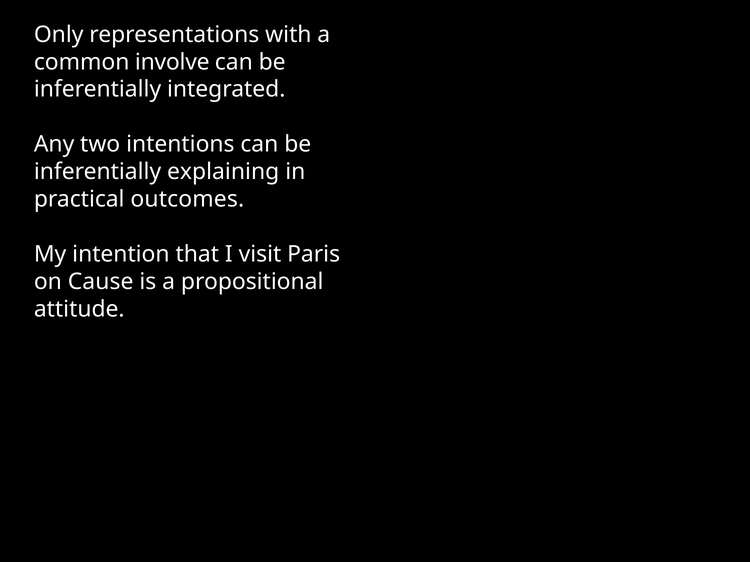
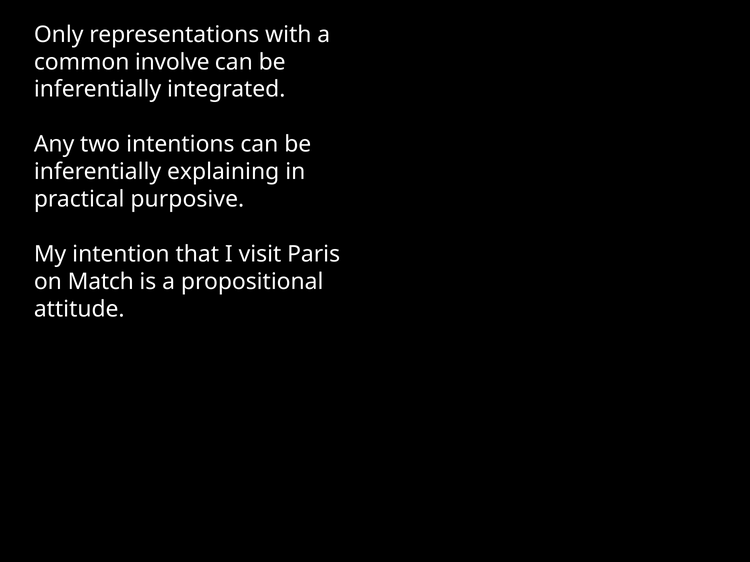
outcomes: outcomes -> purposive
Cause: Cause -> Match
